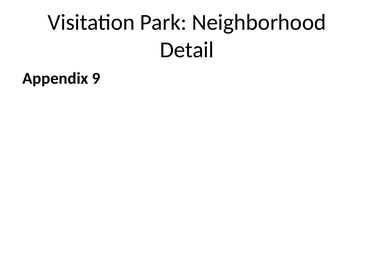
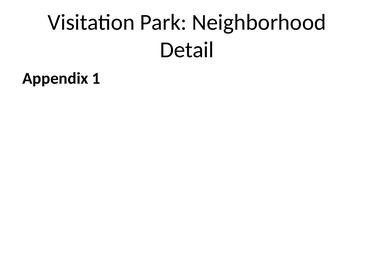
9: 9 -> 1
